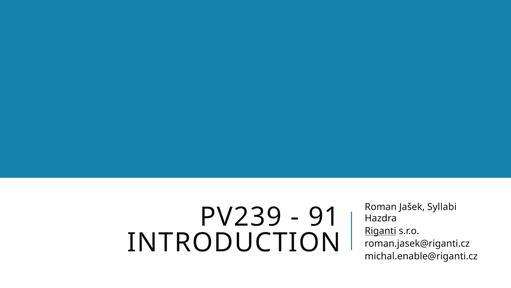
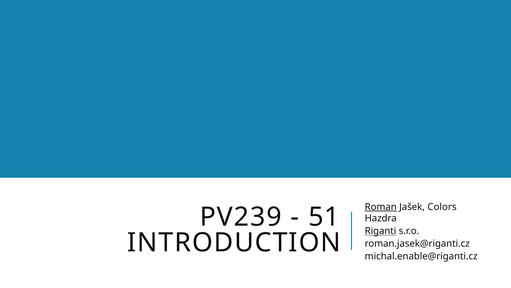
Roman underline: none -> present
Syllabi: Syllabi -> Colors
91: 91 -> 51
